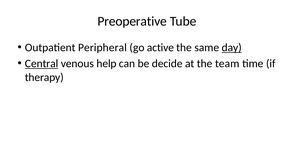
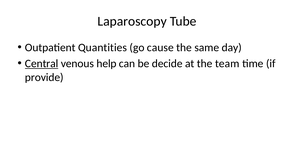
Preoperative: Preoperative -> Laparoscopy
Peripheral: Peripheral -> Quantities
active: active -> cause
day underline: present -> none
therapy: therapy -> provide
